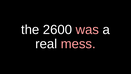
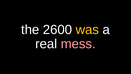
was colour: pink -> yellow
